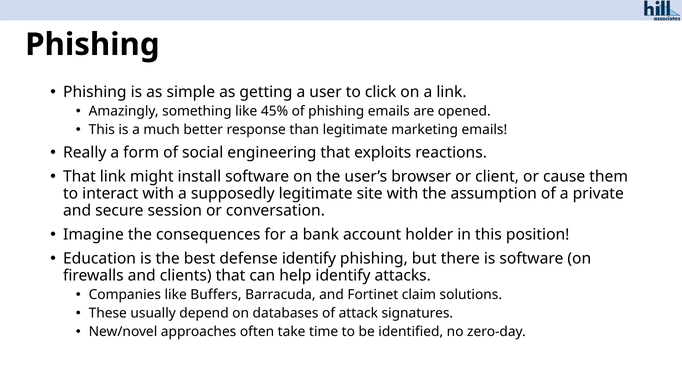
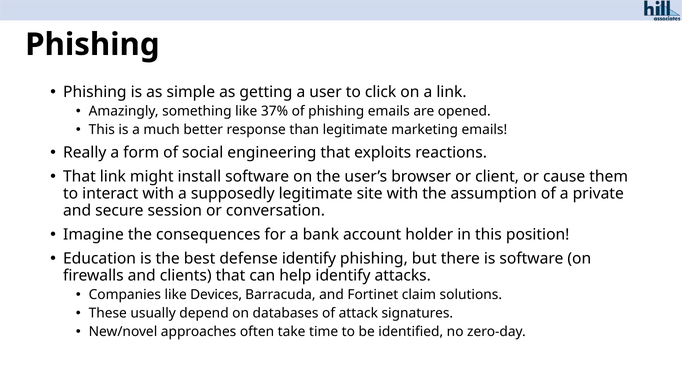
45%: 45% -> 37%
Buffers: Buffers -> Devices
